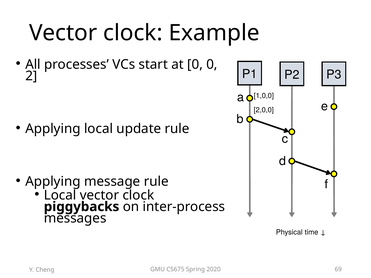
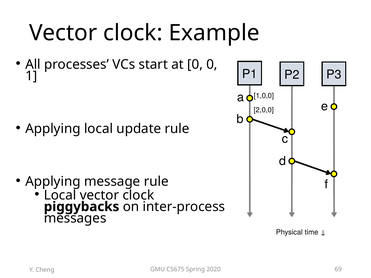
2: 2 -> 1
